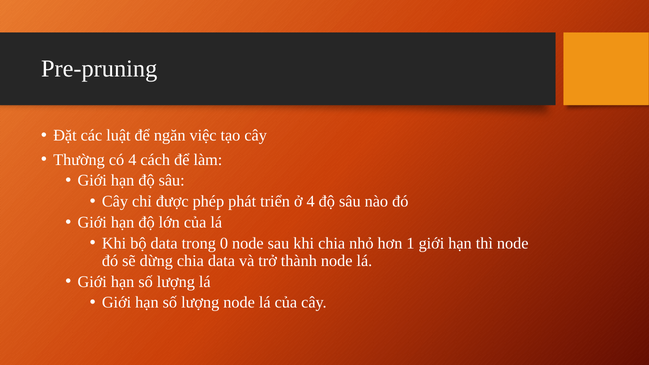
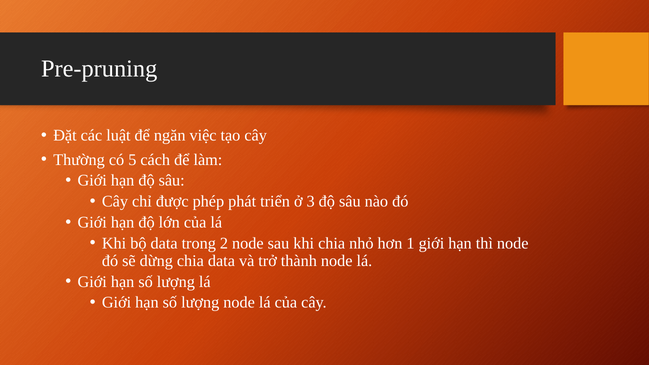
có 4: 4 -> 5
ở 4: 4 -> 3
0: 0 -> 2
